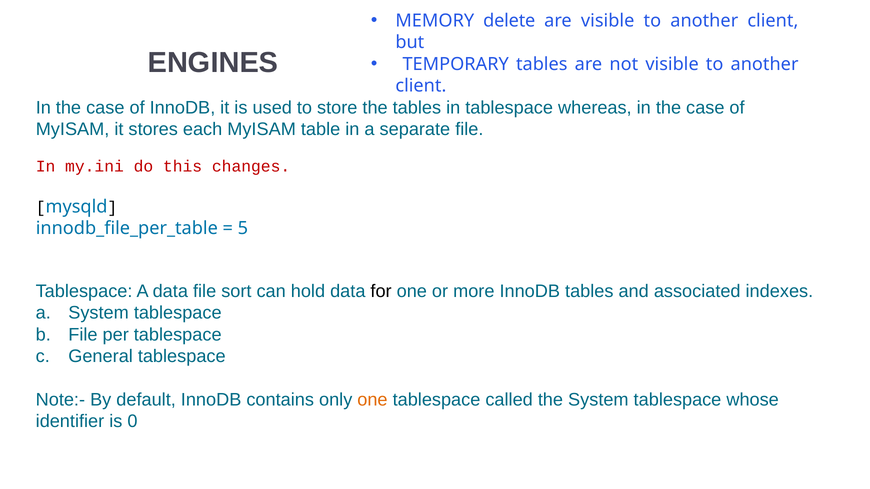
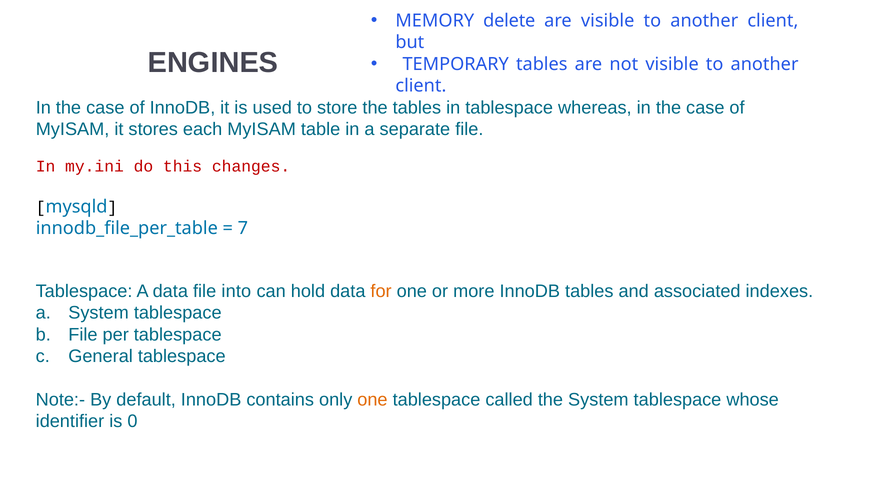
5: 5 -> 7
sort: sort -> into
for colour: black -> orange
